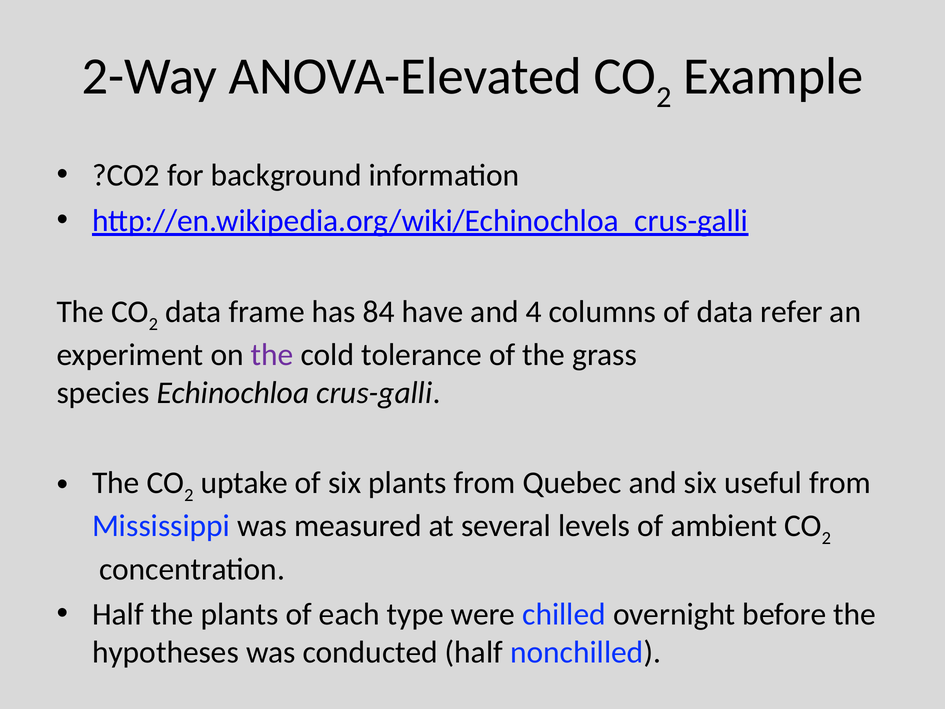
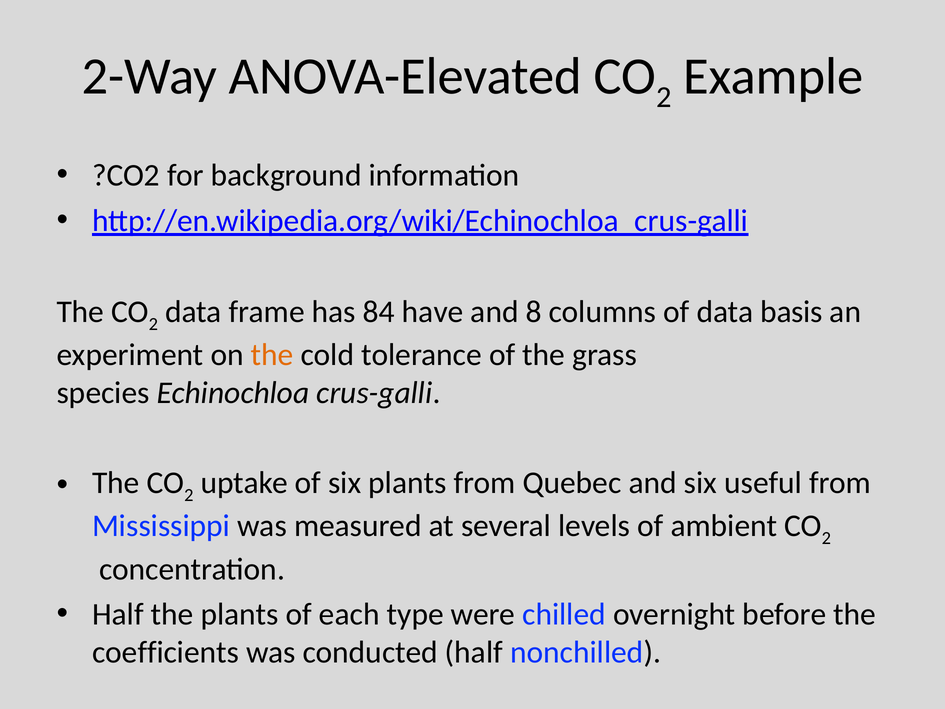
4: 4 -> 8
refer: refer -> basis
the at (272, 355) colour: purple -> orange
hypotheses: hypotheses -> coefficients
